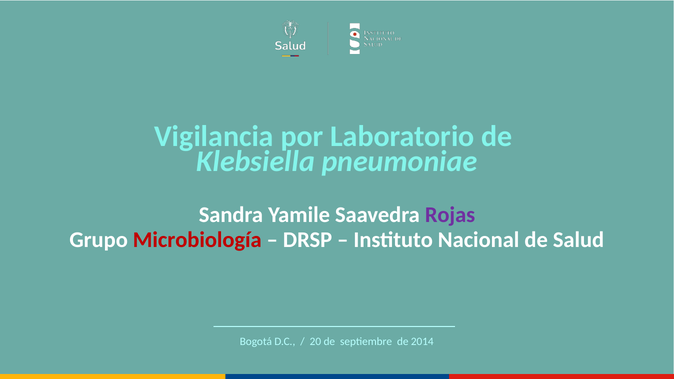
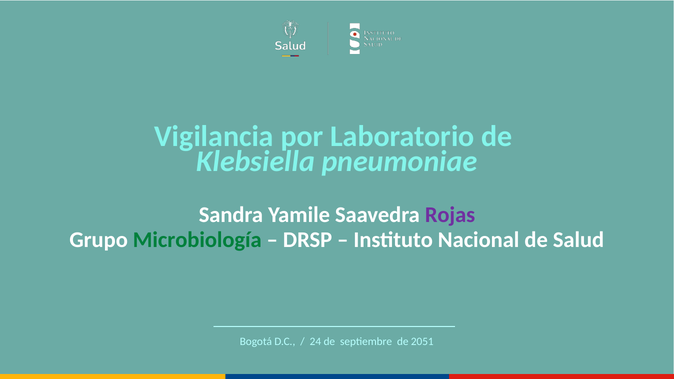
Microbiología colour: red -> green
20: 20 -> 24
2014: 2014 -> 2051
